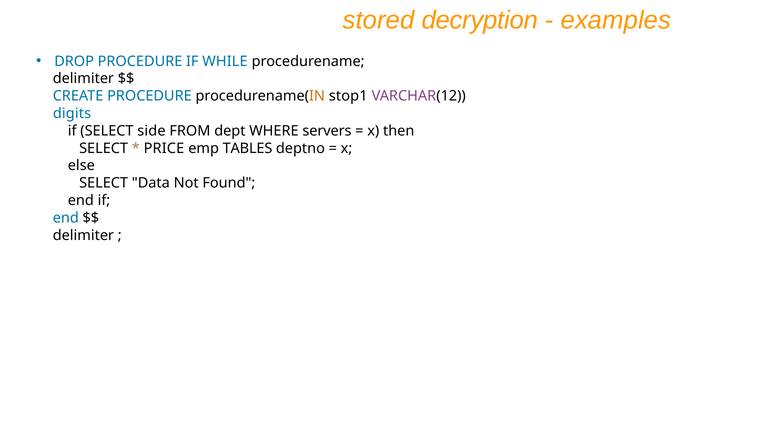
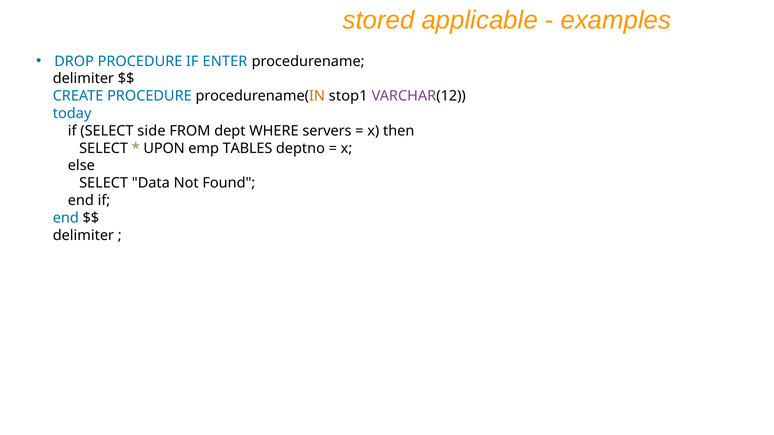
decryption: decryption -> applicable
WHILE: WHILE -> ENTER
digits: digits -> today
PRICE: PRICE -> UPON
